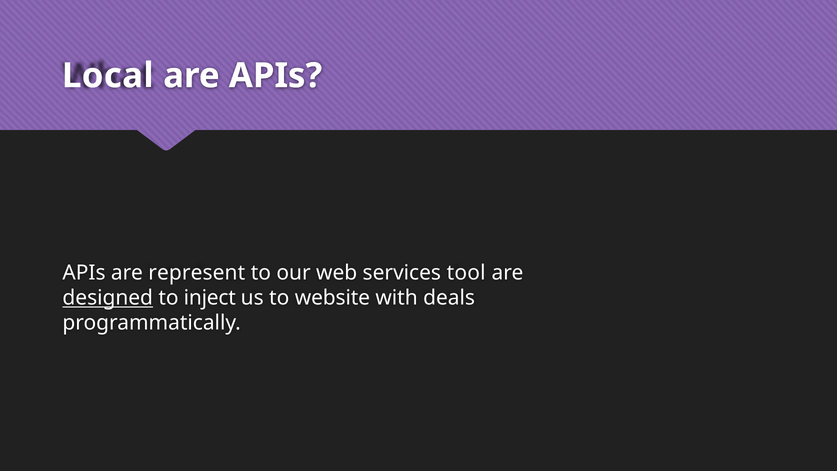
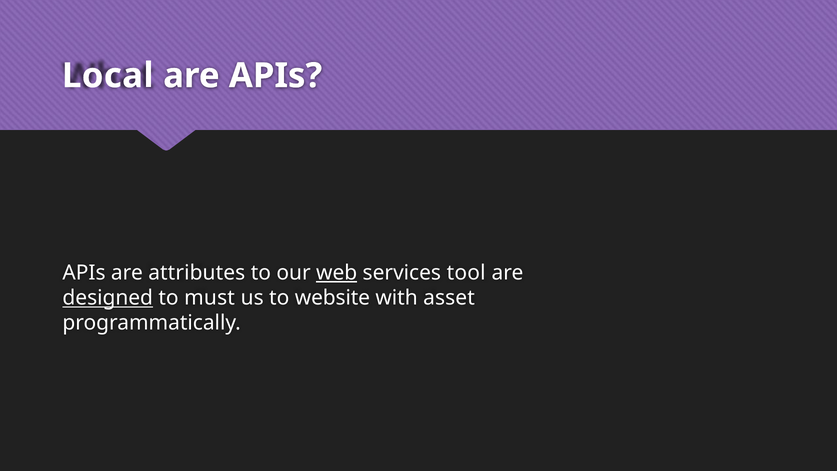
represent: represent -> attributes
web underline: none -> present
inject: inject -> must
deals: deals -> asset
